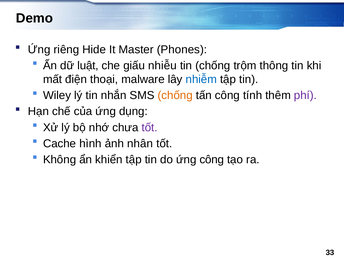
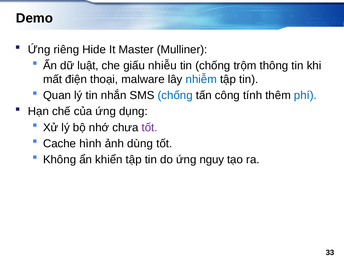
Phones: Phones -> Mulliner
Wiley: Wiley -> Quan
chống at (175, 95) colour: orange -> blue
phí colour: purple -> blue
nhân: nhân -> dùng
ứng công: công -> nguy
